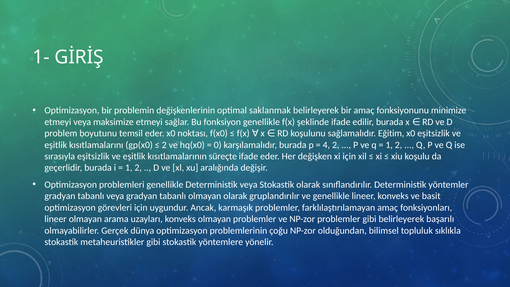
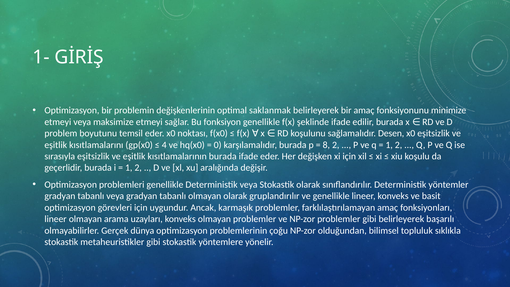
Eğitim: Eğitim -> Desen
2 at (164, 145): 2 -> 4
4: 4 -> 8
kısıtlamalarının süreçte: süreçte -> burada
